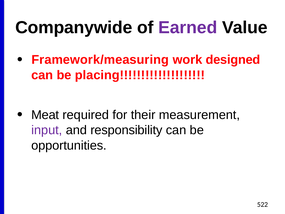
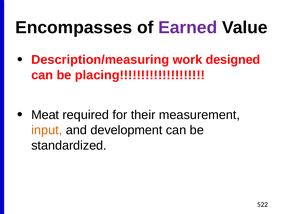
Companywide: Companywide -> Encompasses
Framework/measuring: Framework/measuring -> Description/measuring
input colour: purple -> orange
responsibility: responsibility -> development
opportunities: opportunities -> standardized
